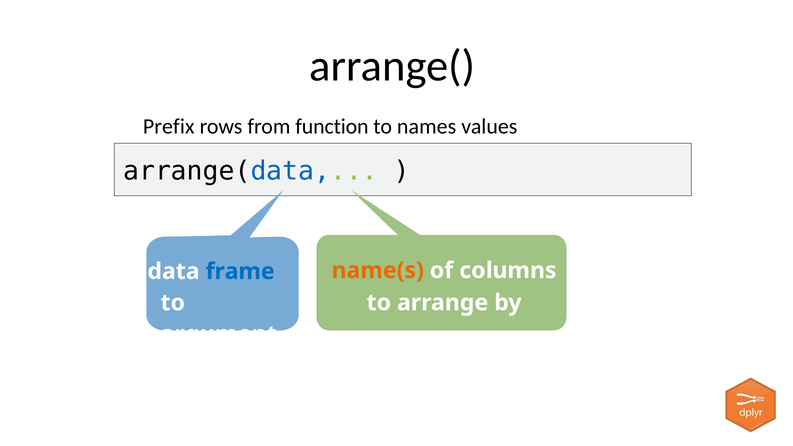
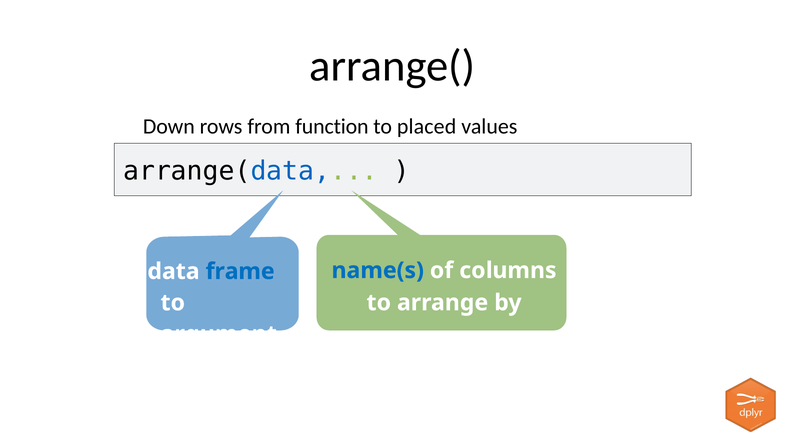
Prefix: Prefix -> Down
names: names -> placed
name(s colour: orange -> blue
